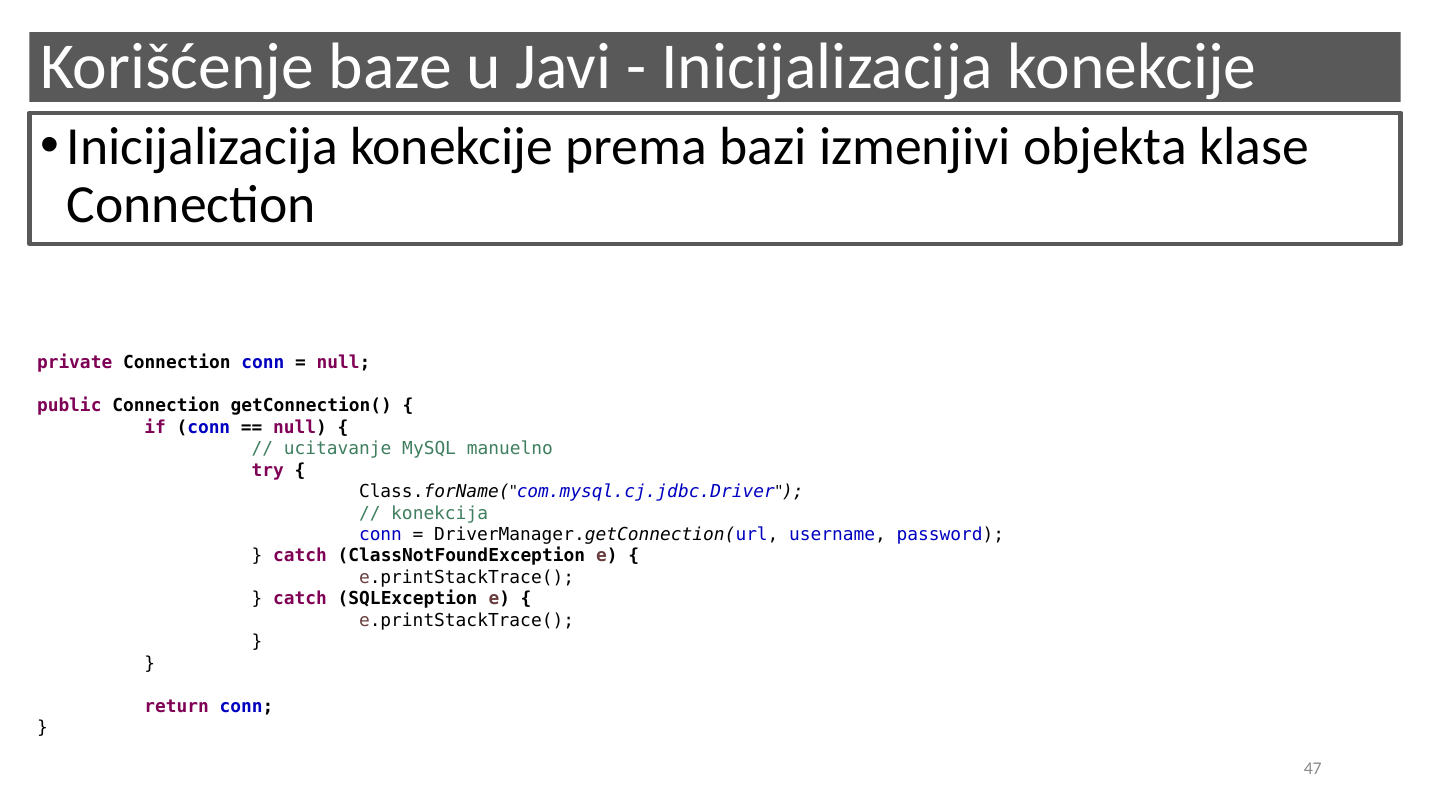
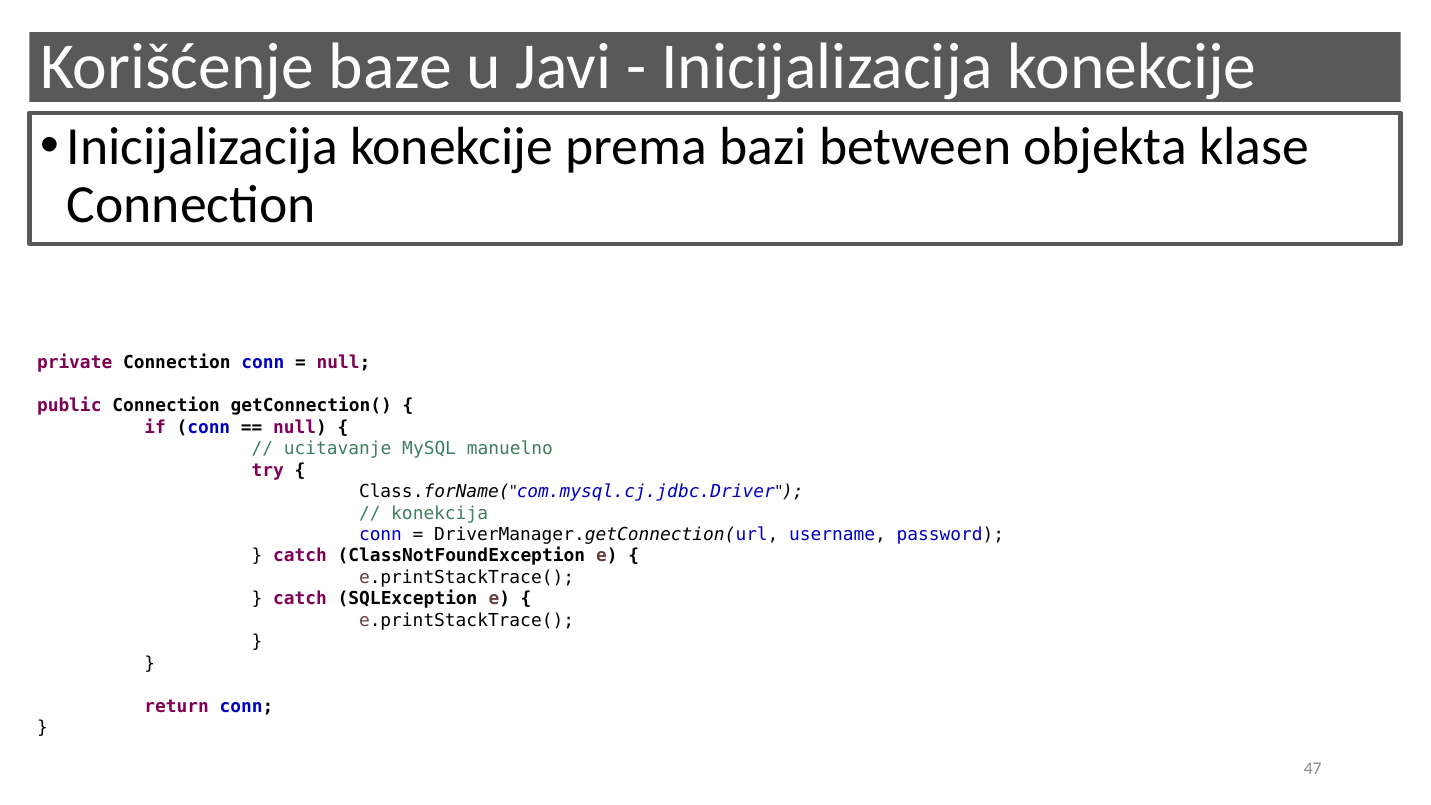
izmenjivi: izmenjivi -> between
